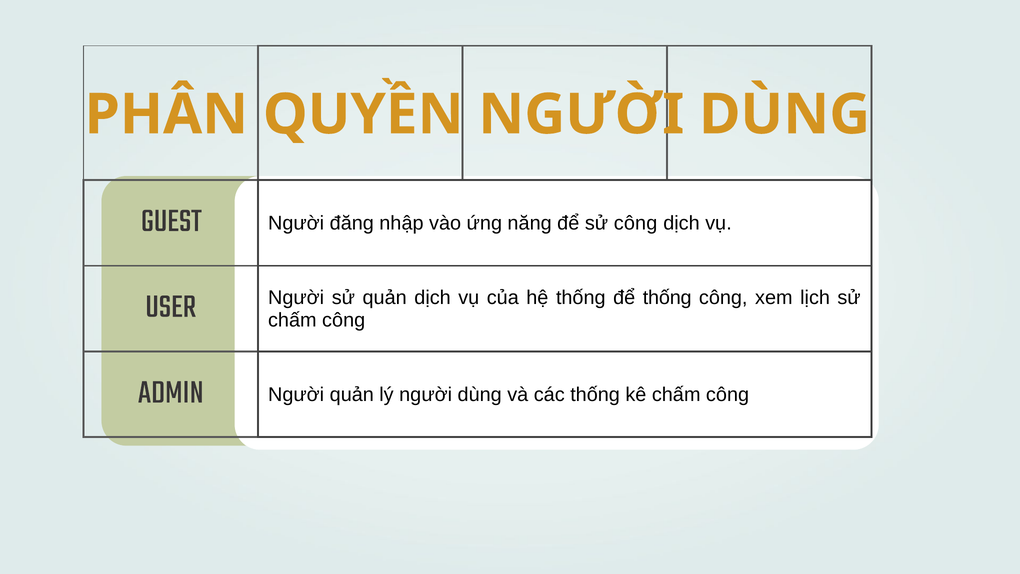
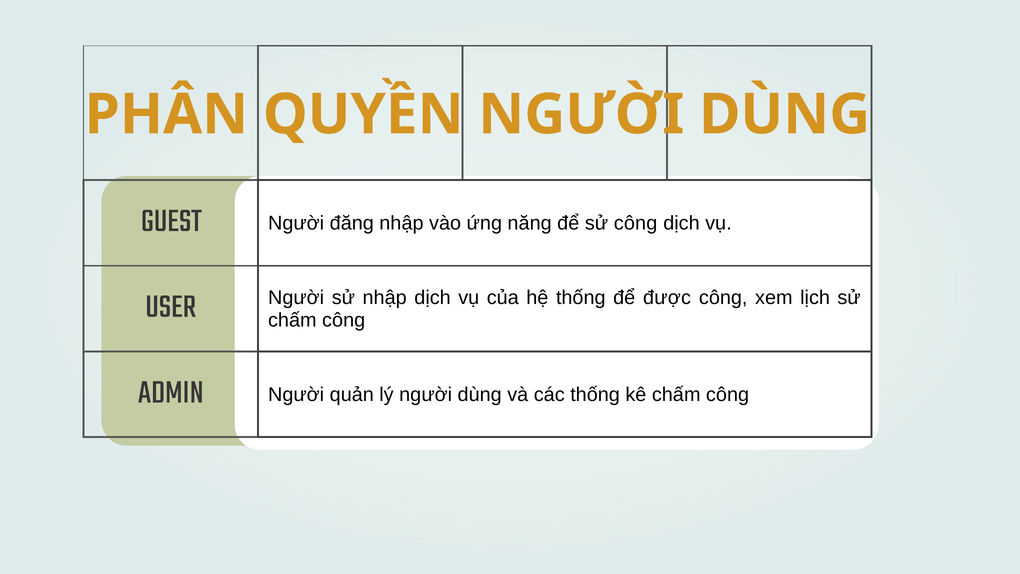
sử quản: quản -> nhập
để thống: thống -> được
